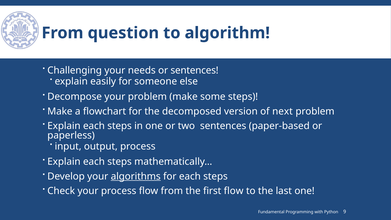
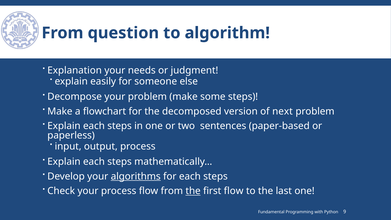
Challenging: Challenging -> Explanation
or sentences: sentences -> judgment
the at (193, 191) underline: none -> present
